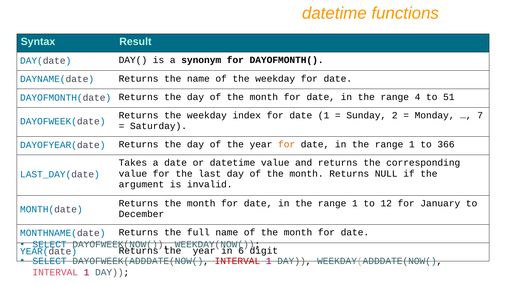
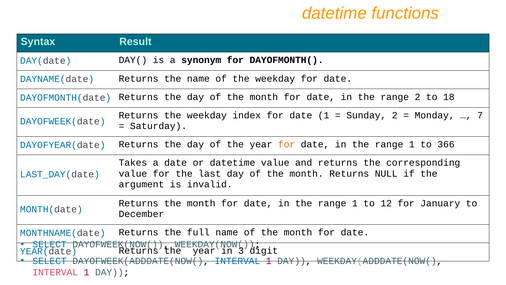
range 4: 4 -> 2
51: 51 -> 18
6: 6 -> 3
INTERVAL at (237, 261) colour: red -> blue
